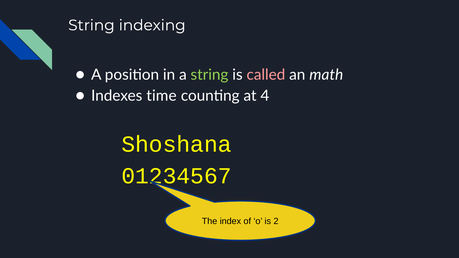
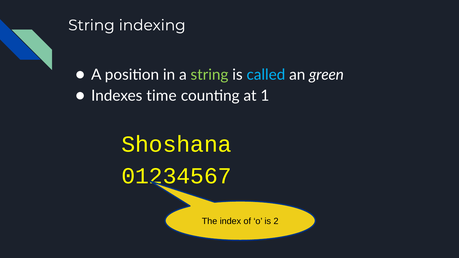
called colour: pink -> light blue
math: math -> green
4: 4 -> 1
